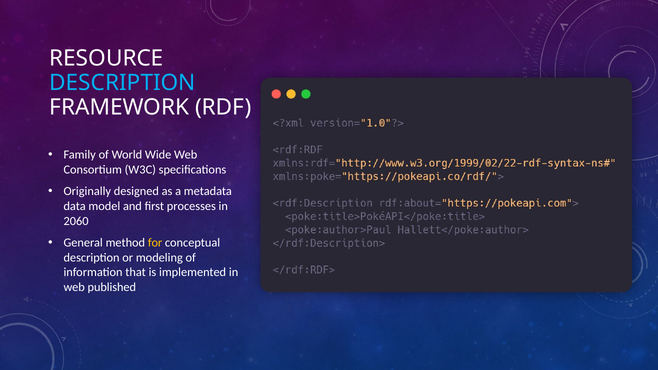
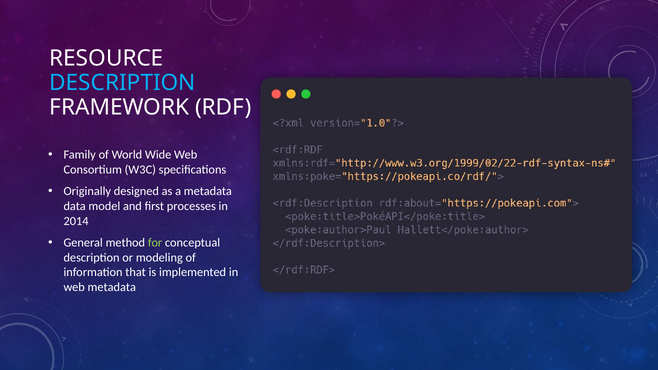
2060: 2060 -> 2014
for colour: yellow -> light green
web published: published -> metadata
